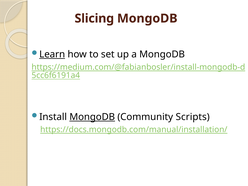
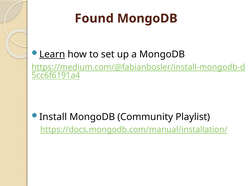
Slicing: Slicing -> Found
MongoDB at (92, 117) underline: present -> none
Scripts: Scripts -> Playlist
